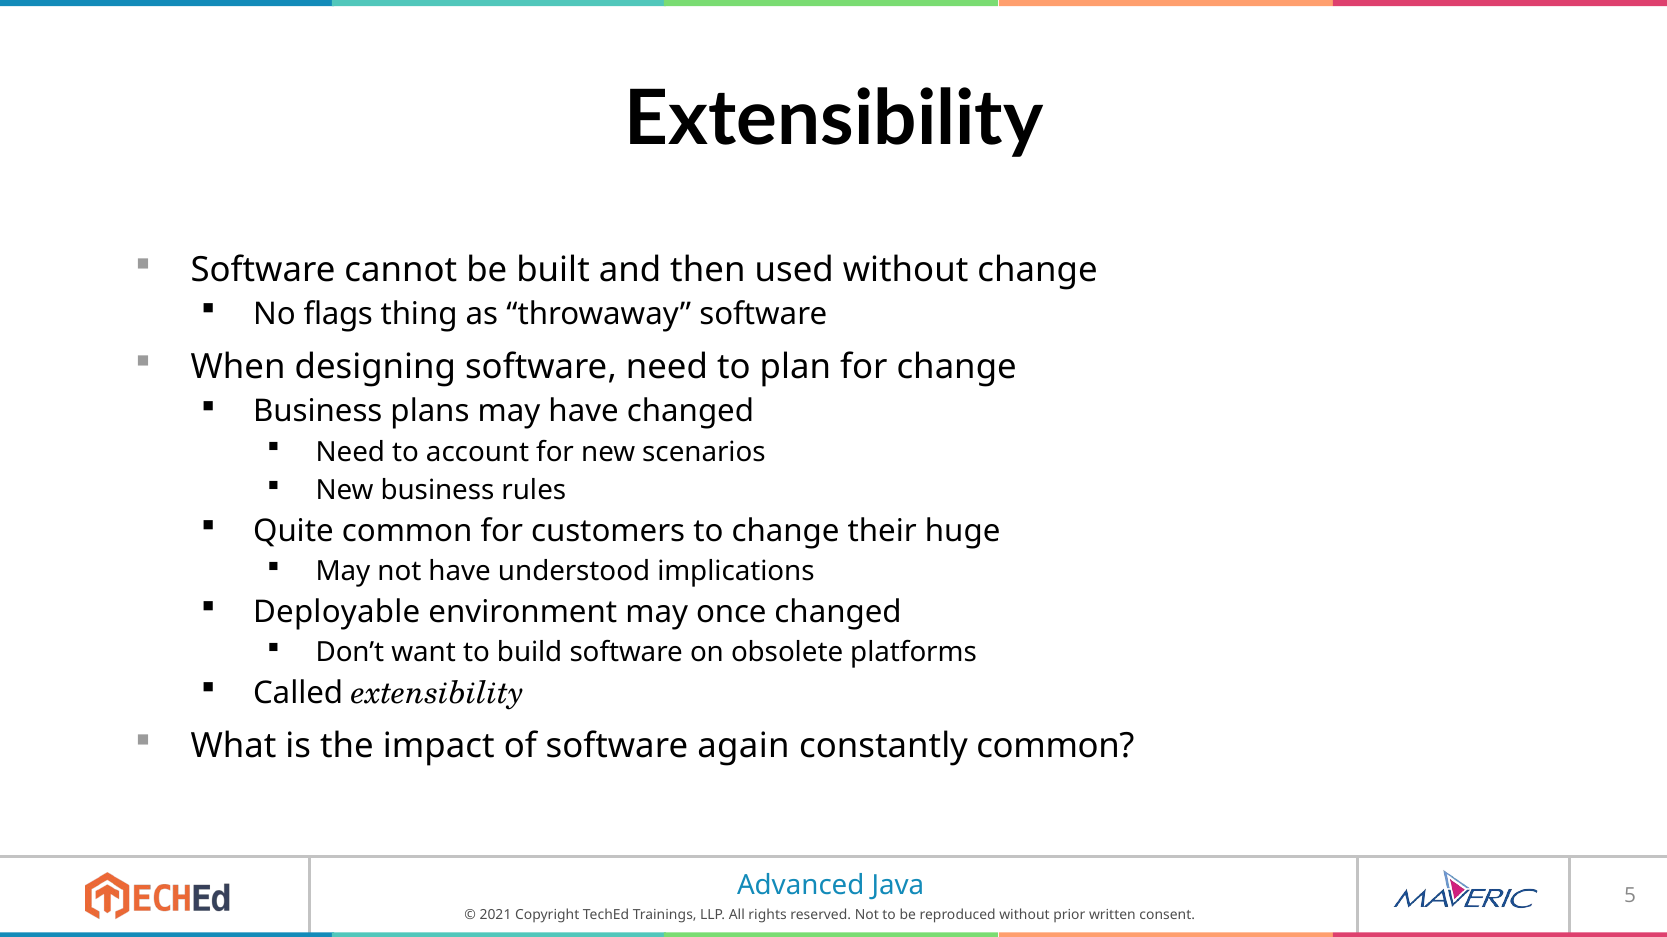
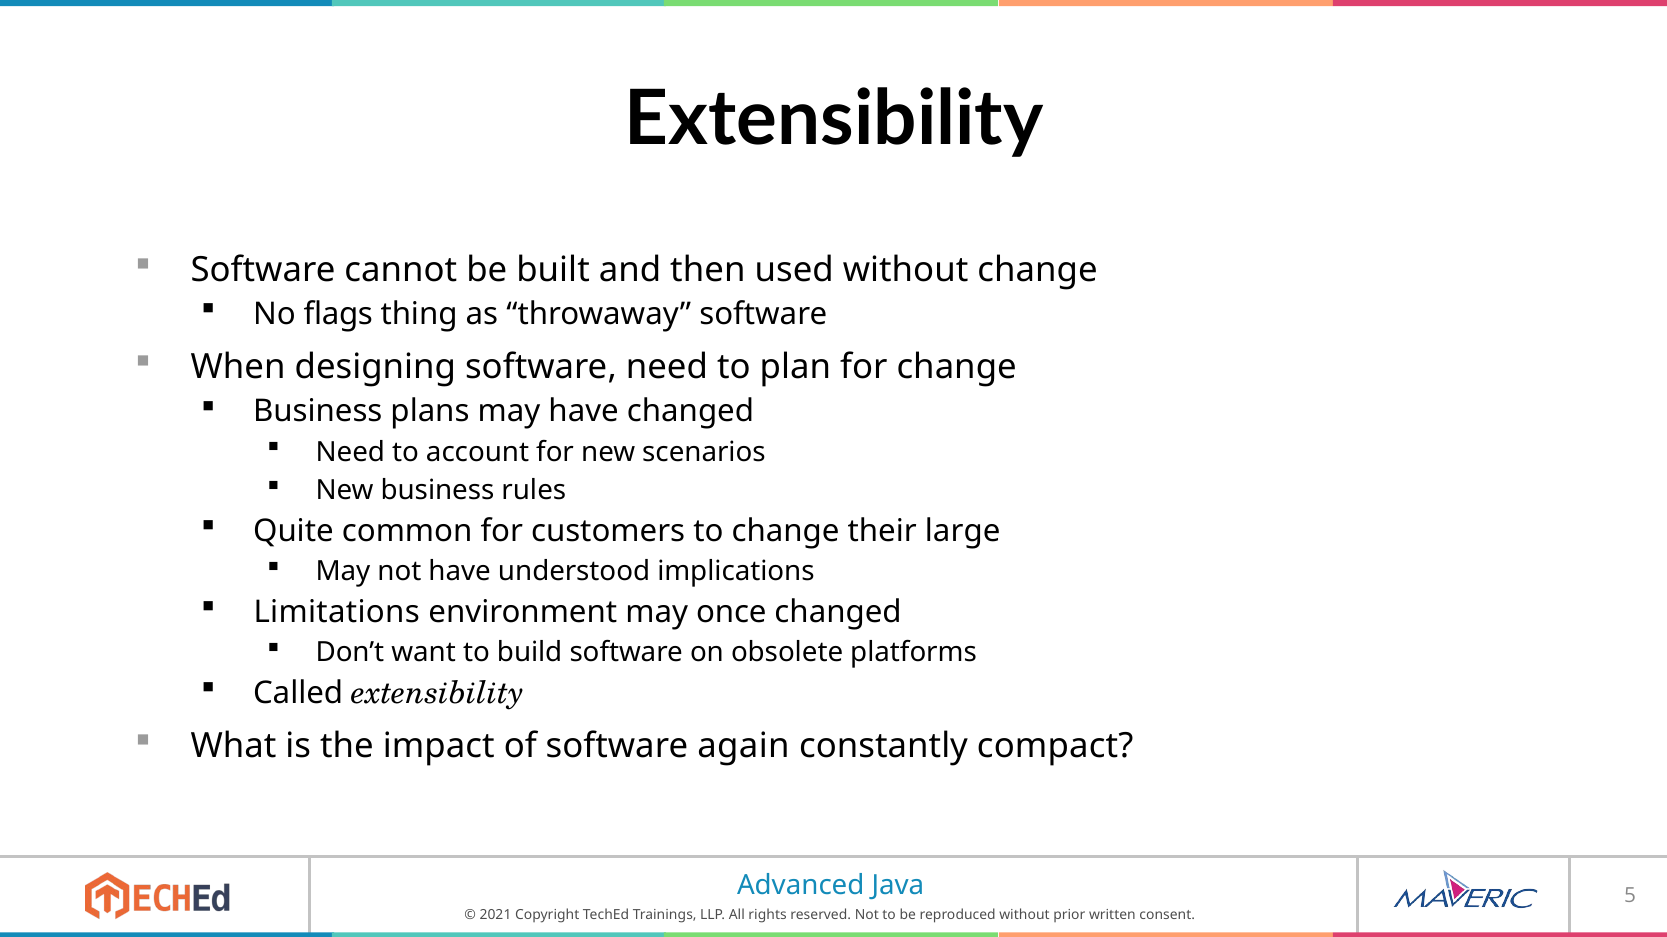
huge: huge -> large
Deployable: Deployable -> Limitations
constantly common: common -> compact
